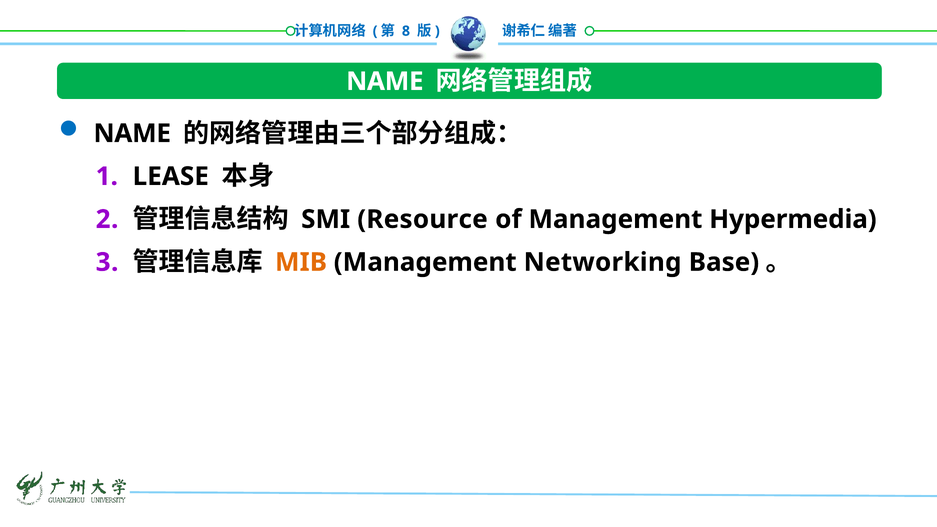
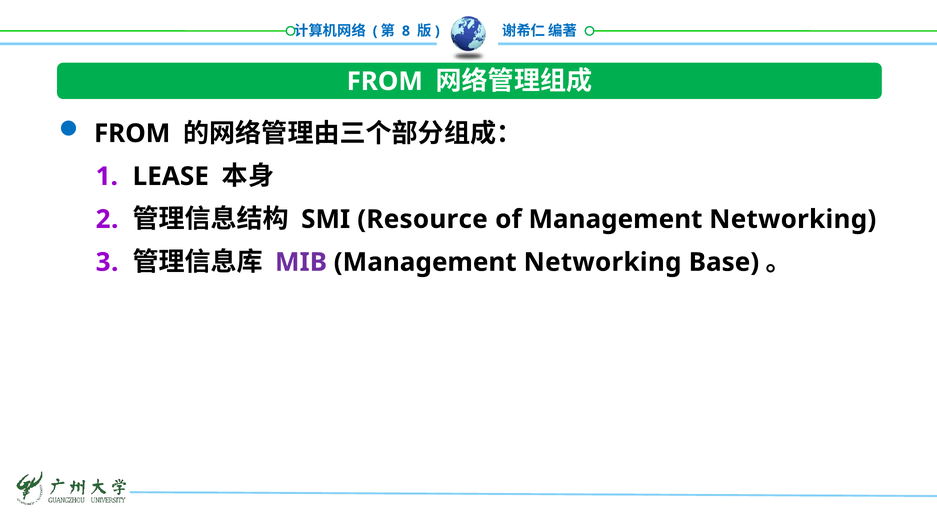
NAME at (385, 81): NAME -> FROM
NAME at (132, 133): NAME -> FROM
of Management Hypermedia: Hypermedia -> Networking
MIB colour: orange -> purple
